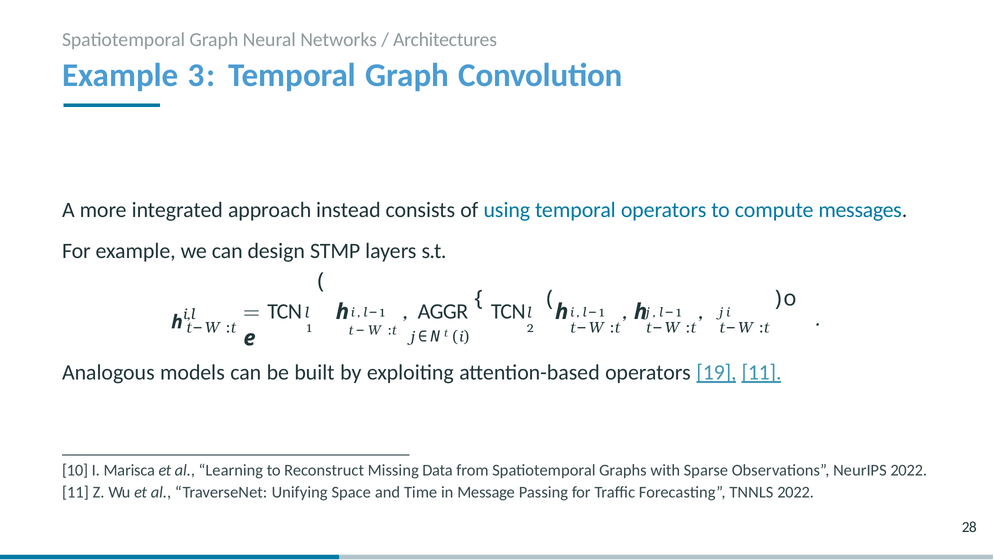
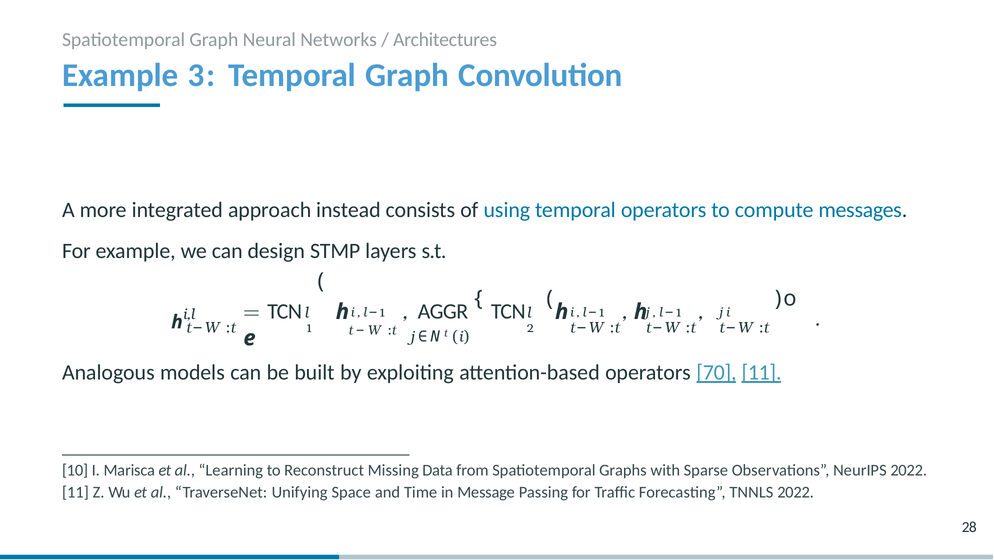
19: 19 -> 70
